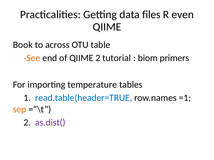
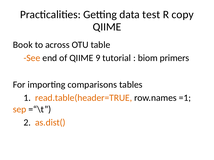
files: files -> test
even: even -> copy
QIIME 2: 2 -> 9
temperature: temperature -> comparisons
read.table(header=TRUE colour: blue -> orange
as.dist( colour: purple -> orange
